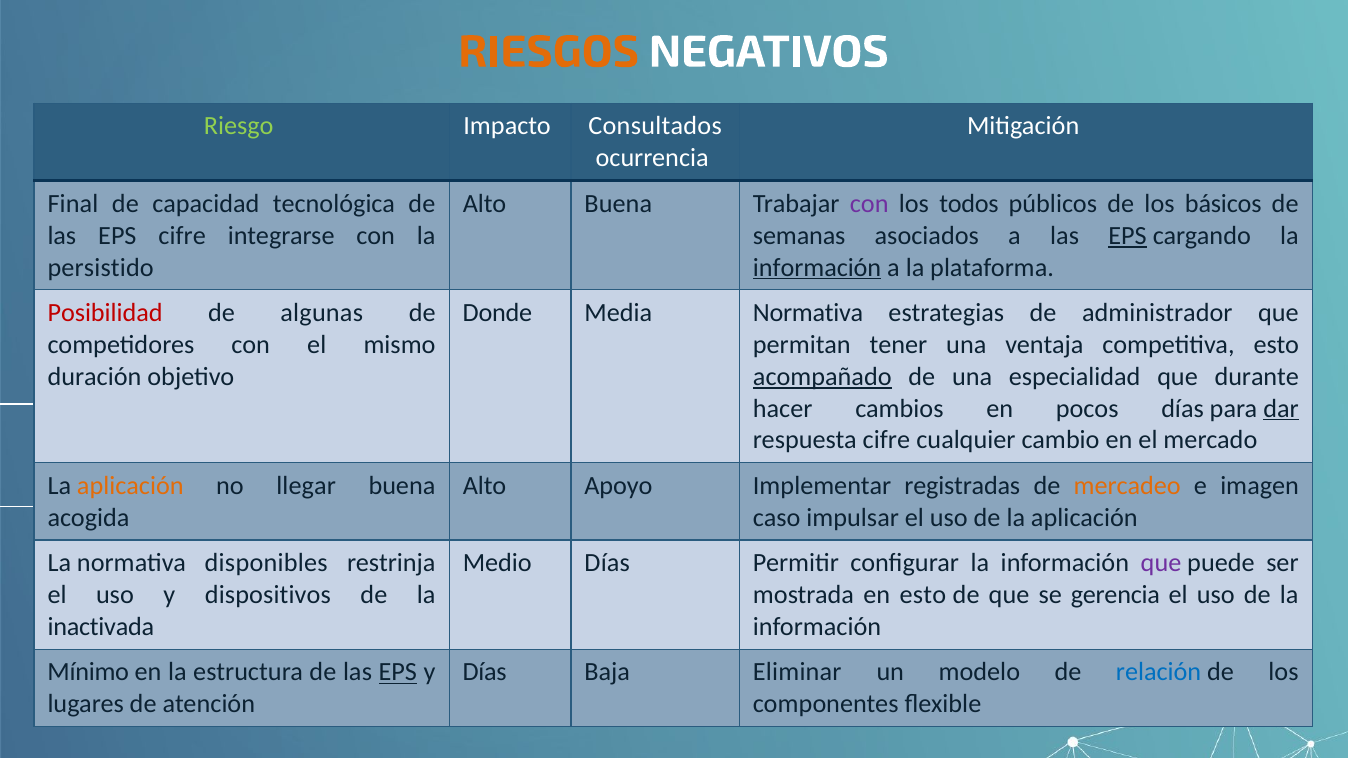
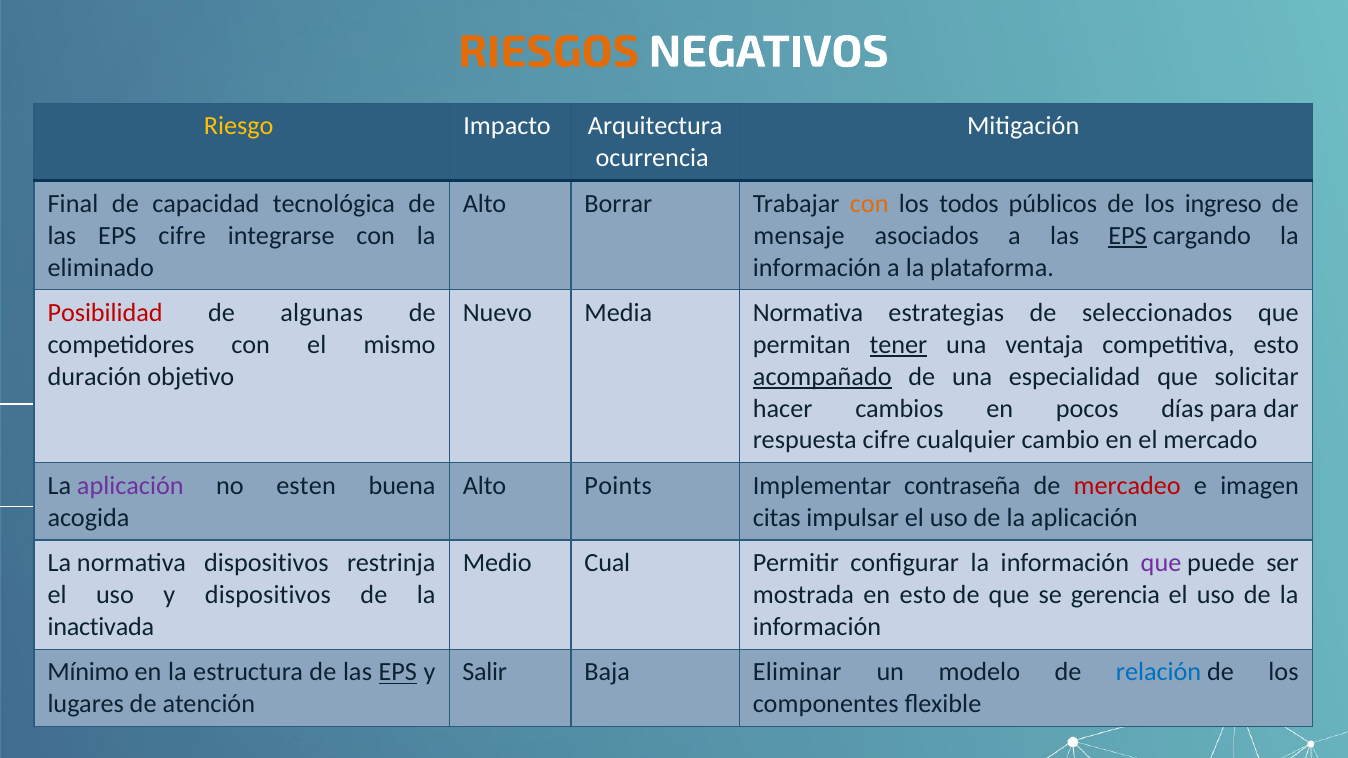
Riesgo colour: light green -> yellow
Consultados: Consultados -> Arquitectura
Alto Buena: Buena -> Borrar
con at (869, 204) colour: purple -> orange
básicos: básicos -> ingreso
semanas: semanas -> mensaje
persistido: persistido -> eliminado
información at (817, 267) underline: present -> none
Donde: Donde -> Nuevo
administrador: administrador -> seleccionados
tener underline: none -> present
durante: durante -> solicitar
dar underline: present -> none
aplicación at (130, 486) colour: orange -> purple
llegar: llegar -> esten
Apoyo: Apoyo -> Points
registradas: registradas -> contraseña
mercadeo colour: orange -> red
caso: caso -> citas
normativa disponibles: disponibles -> dispositivos
Medio Días: Días -> Cual
Días at (485, 672): Días -> Salir
